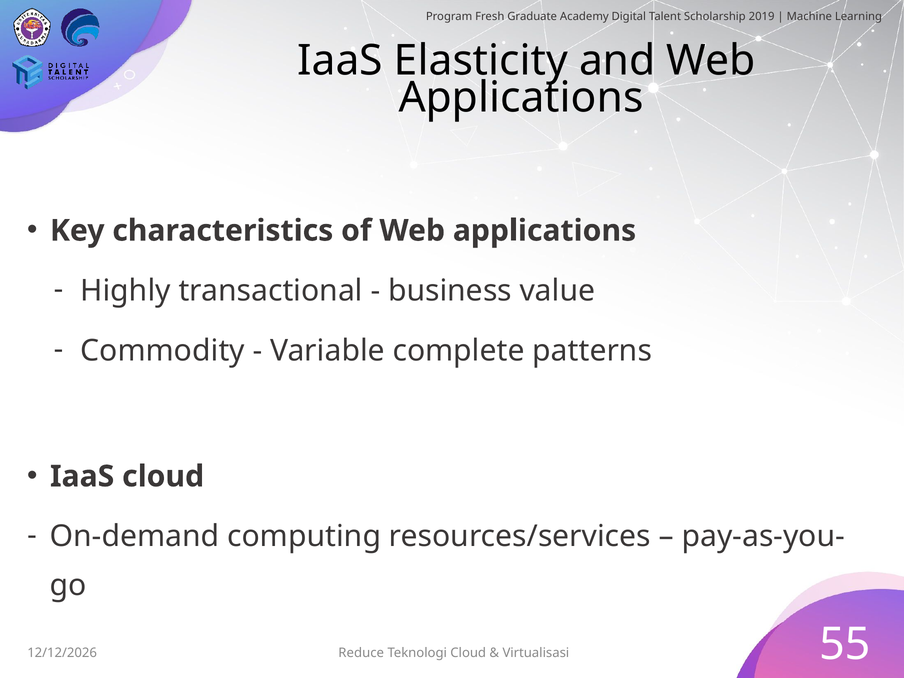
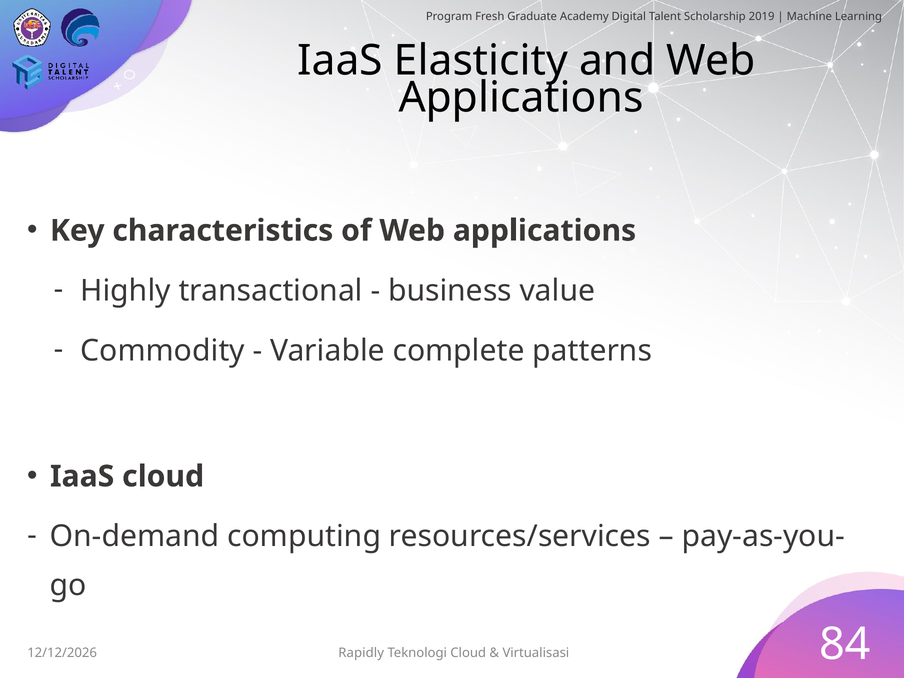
Reduce: Reduce -> Rapidly
55: 55 -> 84
